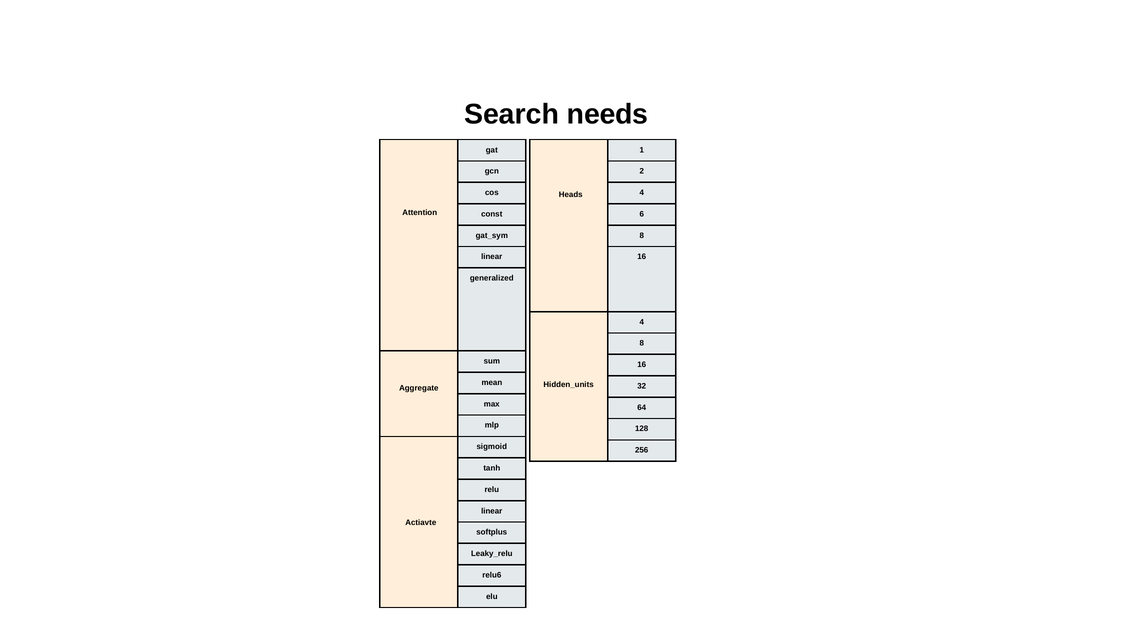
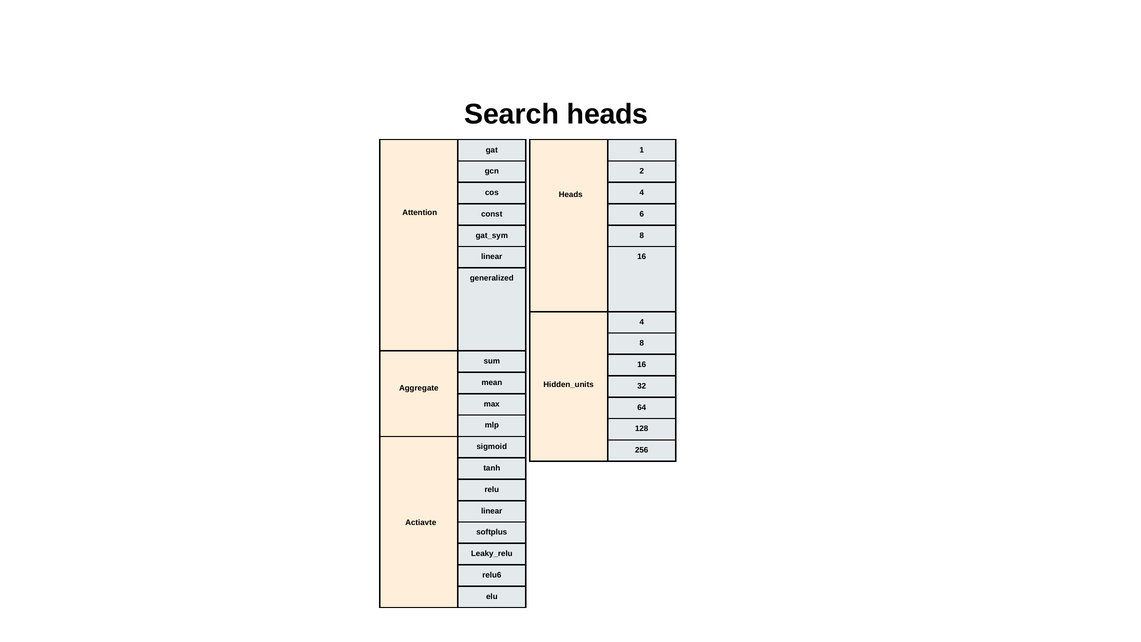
Search needs: needs -> heads
